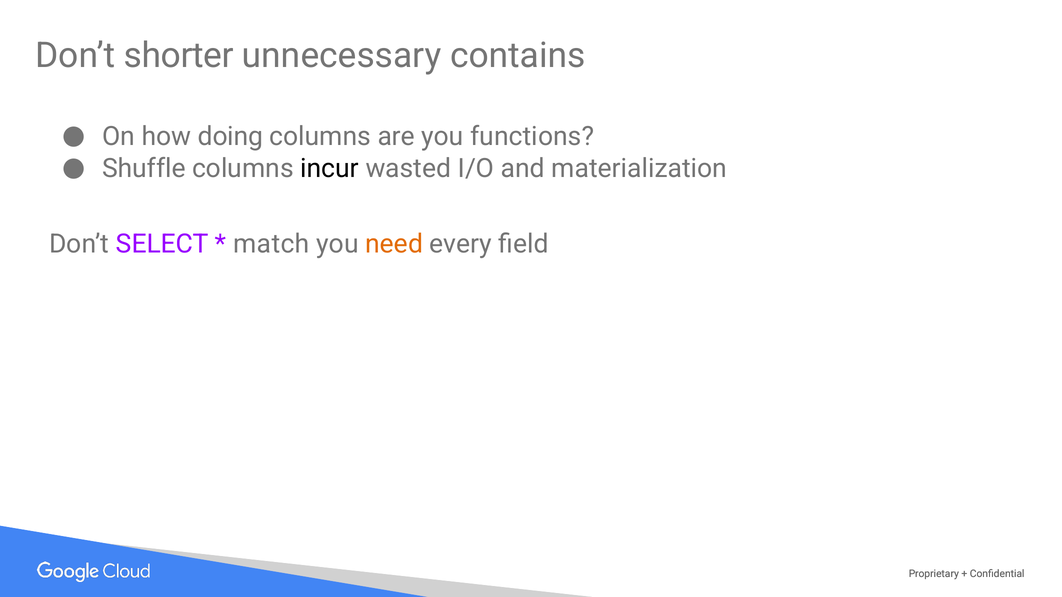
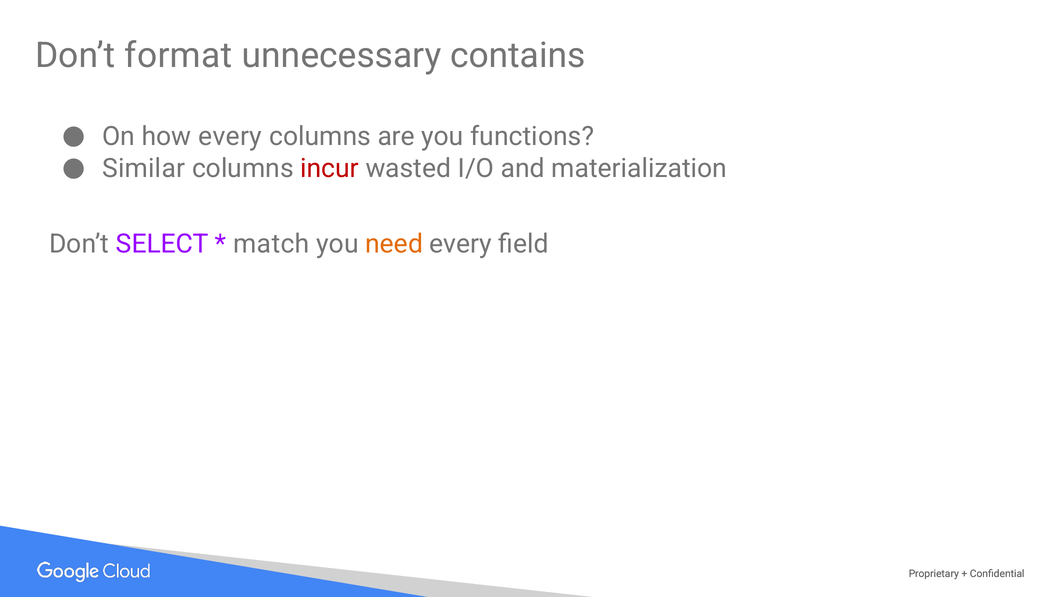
shorter: shorter -> format
how doing: doing -> every
Shuffle: Shuffle -> Similar
incur colour: black -> red
